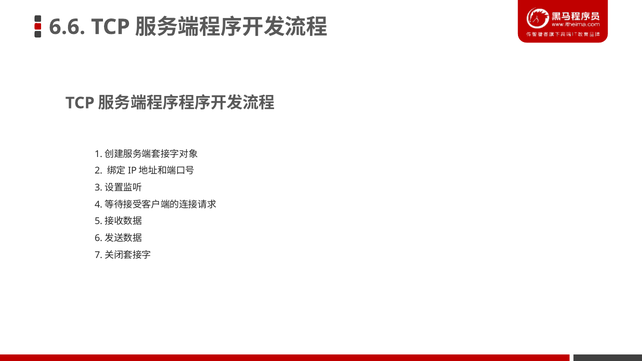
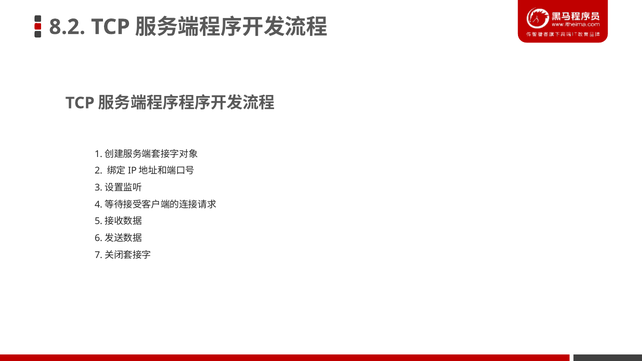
6.6: 6.6 -> 8.2
